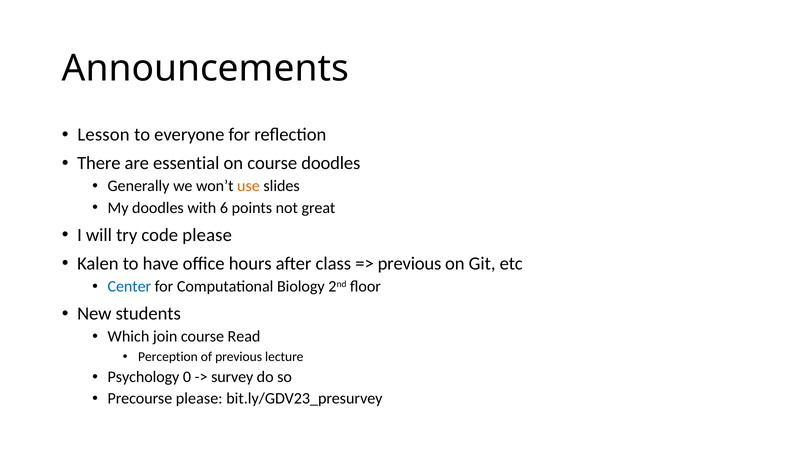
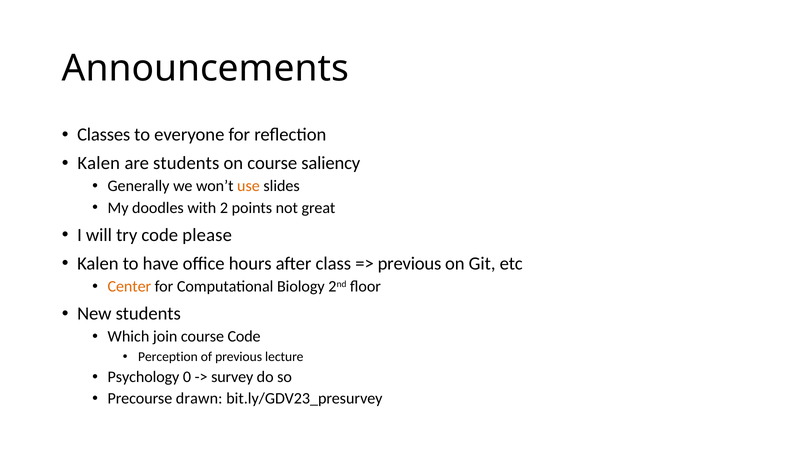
Lesson: Lesson -> Classes
There at (99, 163): There -> Kalen
are essential: essential -> students
course doodles: doodles -> saliency
6: 6 -> 2
Center colour: blue -> orange
course Read: Read -> Code
Precourse please: please -> drawn
